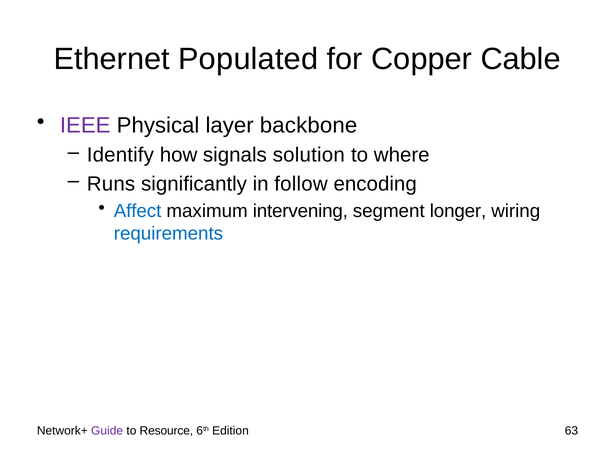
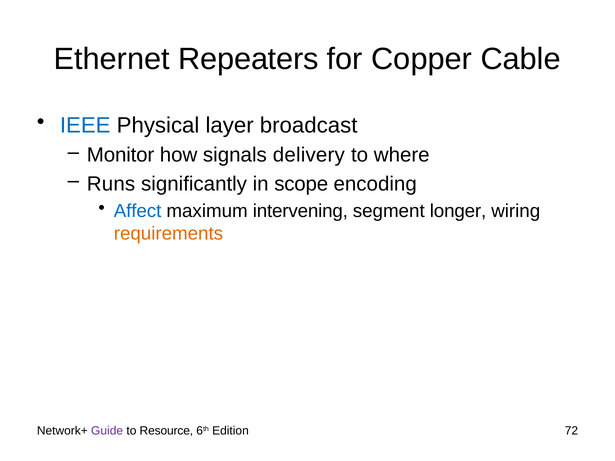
Populated: Populated -> Repeaters
IEEE colour: purple -> blue
backbone: backbone -> broadcast
Identify: Identify -> Monitor
solution: solution -> delivery
follow: follow -> scope
requirements colour: blue -> orange
63: 63 -> 72
